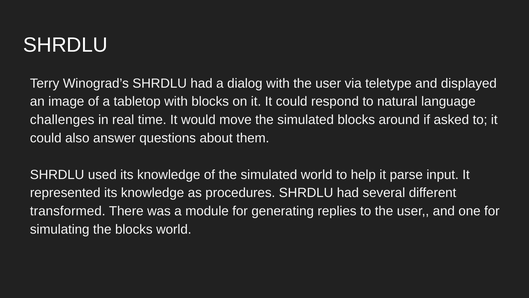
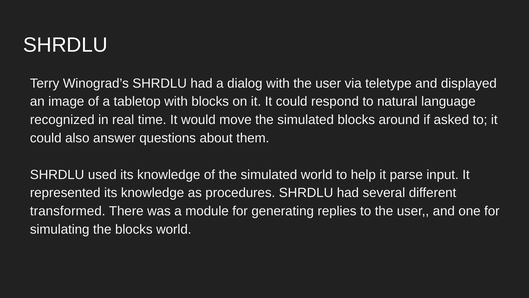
challenges: challenges -> recognized
